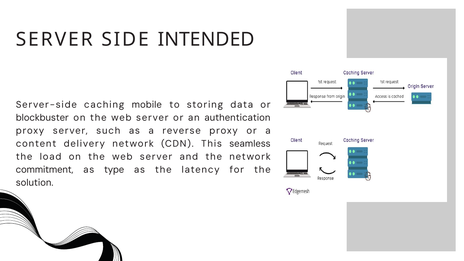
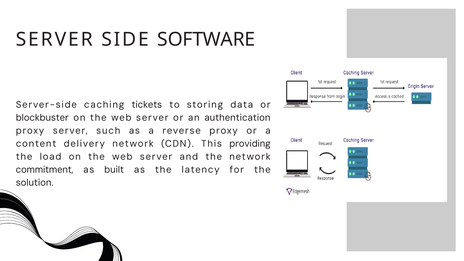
INTENDED: INTENDED -> SOFTWARE
mobile: mobile -> tickets
seamless: seamless -> providing
type: type -> built
